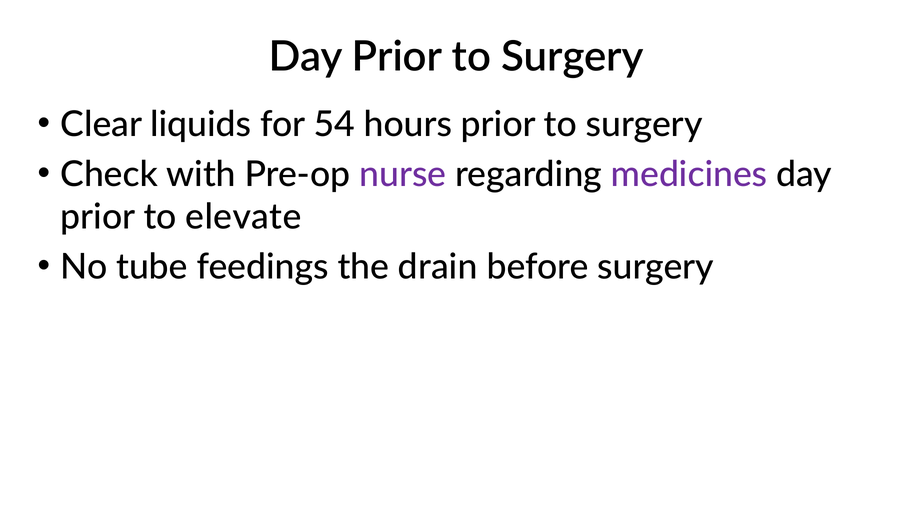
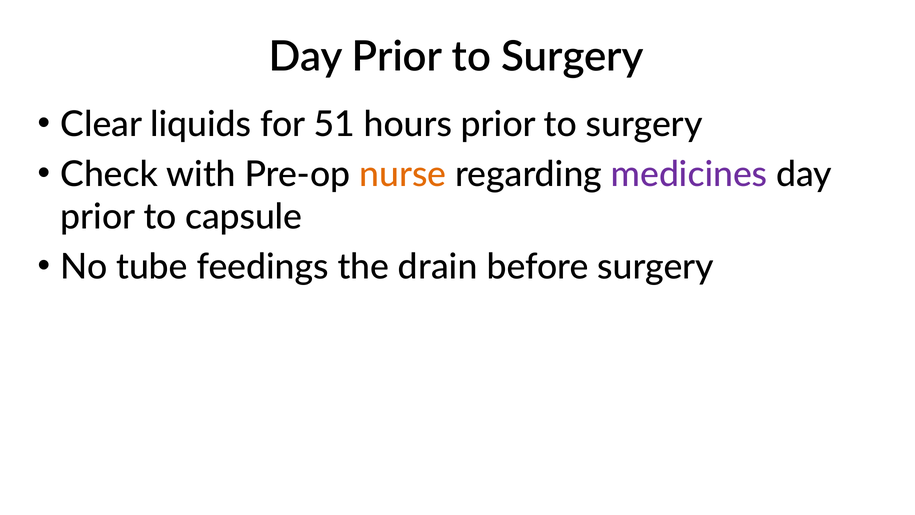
54: 54 -> 51
nurse colour: purple -> orange
elevate: elevate -> capsule
